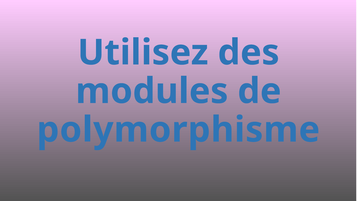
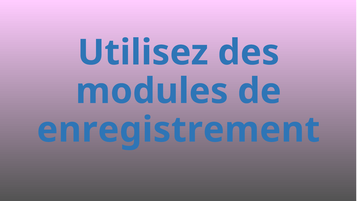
polymorphisme: polymorphisme -> enregistrement
